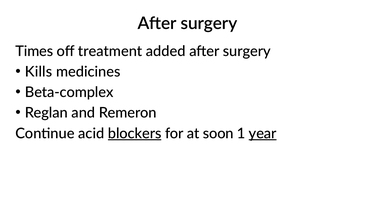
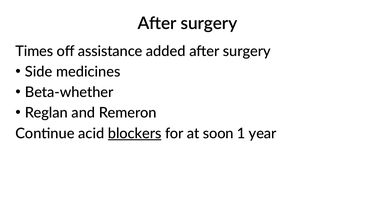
treatment: treatment -> assistance
Kills: Kills -> Side
Beta-complex: Beta-complex -> Beta-whether
year underline: present -> none
